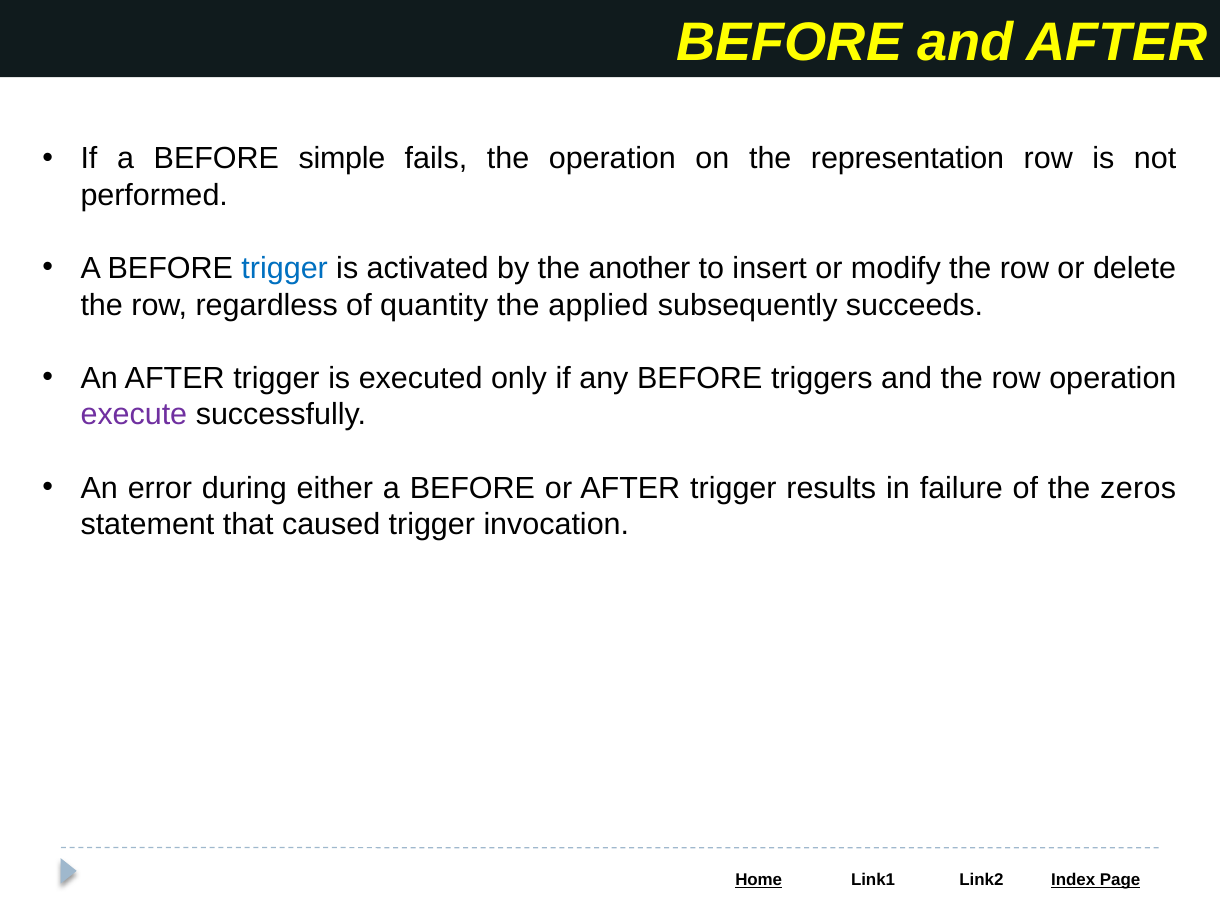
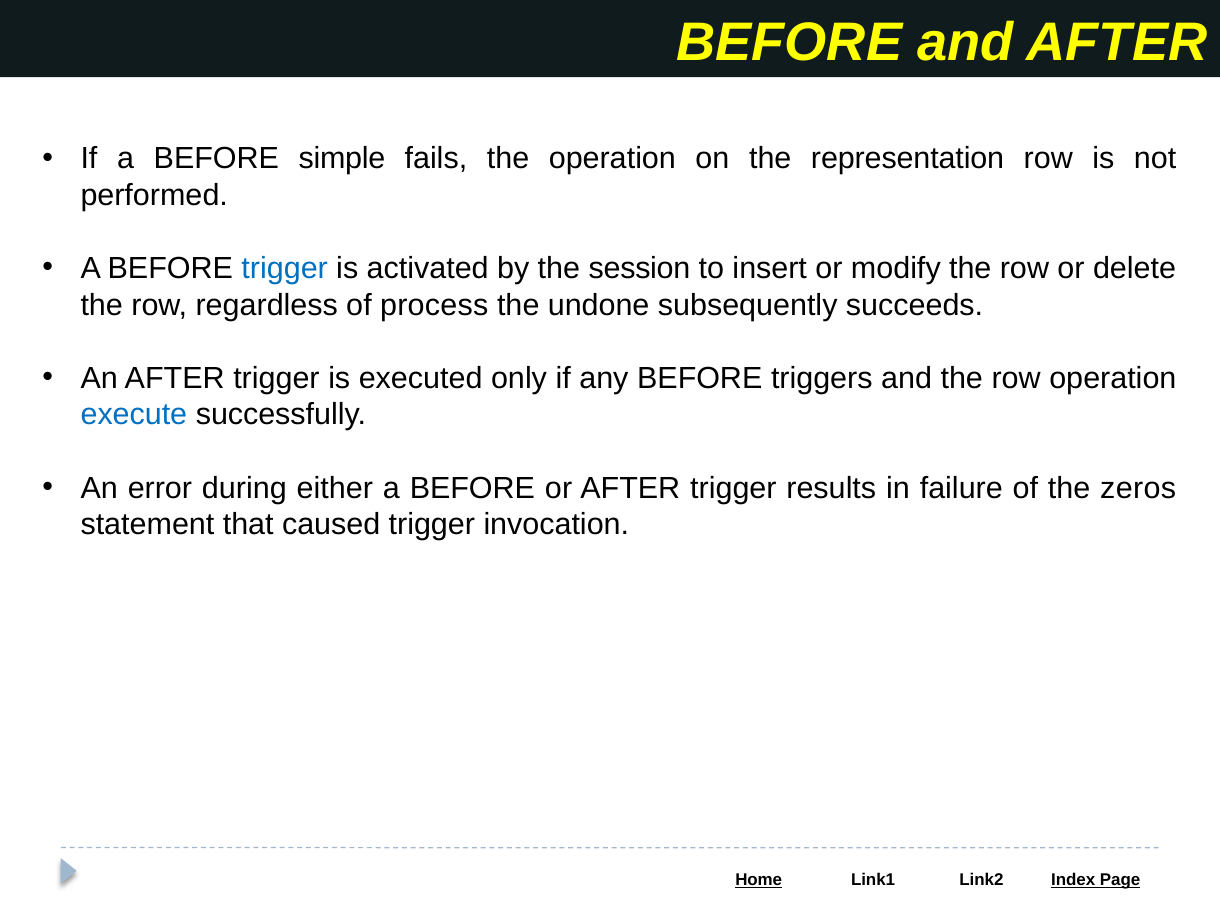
another: another -> session
quantity: quantity -> process
applied: applied -> undone
execute colour: purple -> blue
